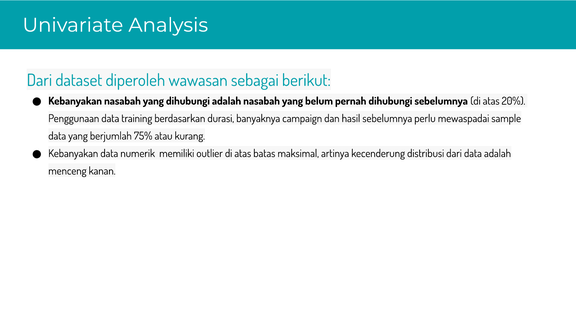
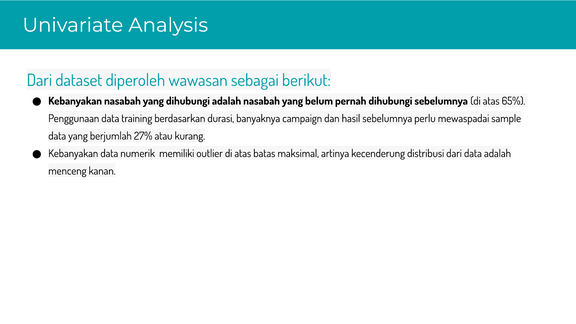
20%: 20% -> 65%
75%: 75% -> 27%
